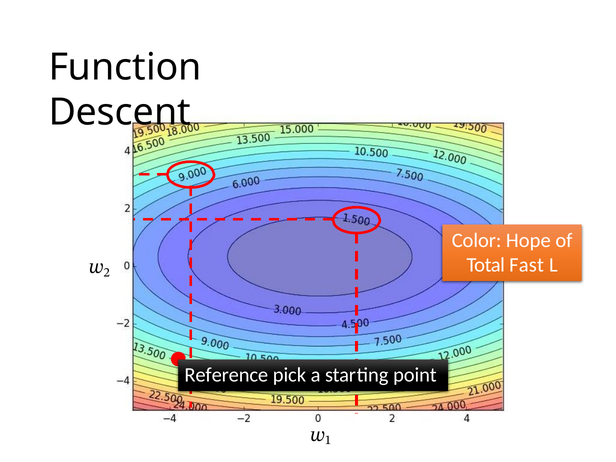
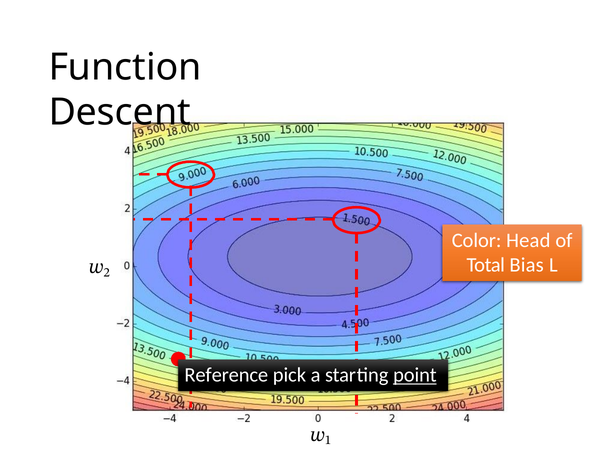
Hope: Hope -> Head
Fast: Fast -> Bias
point underline: none -> present
